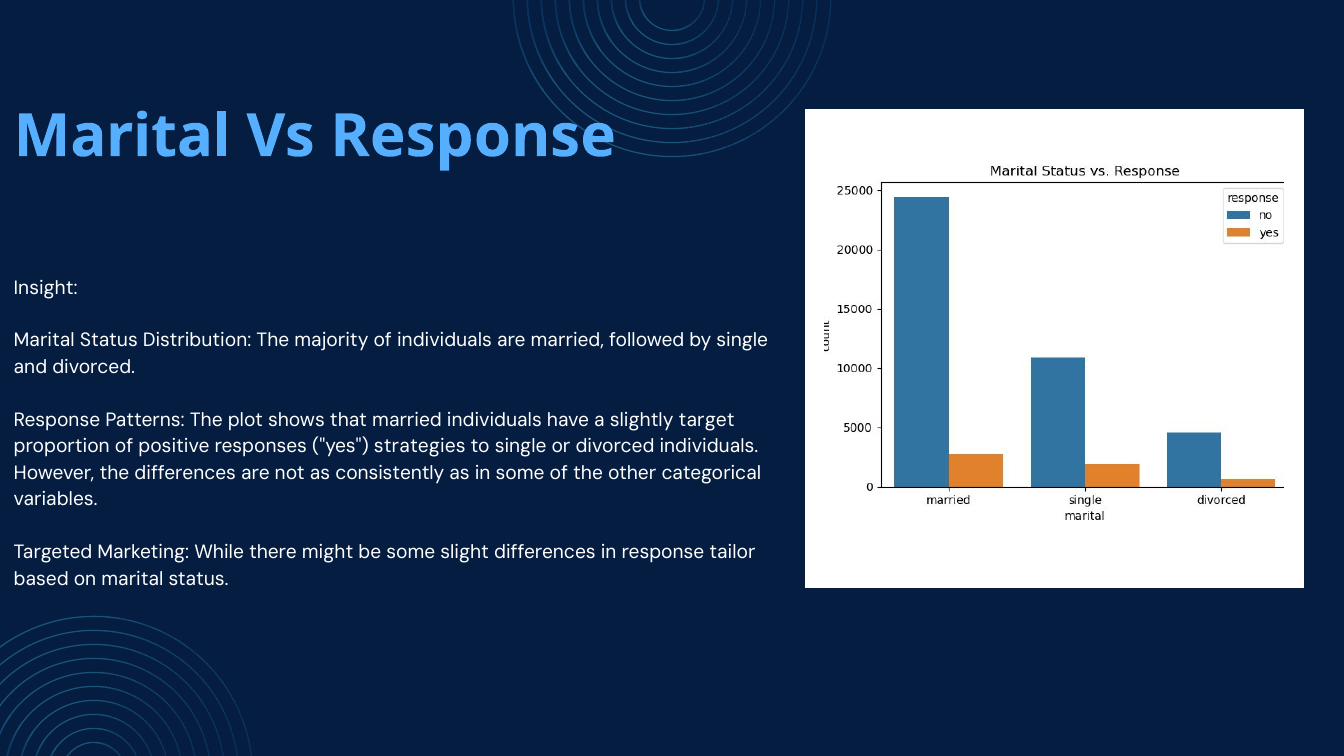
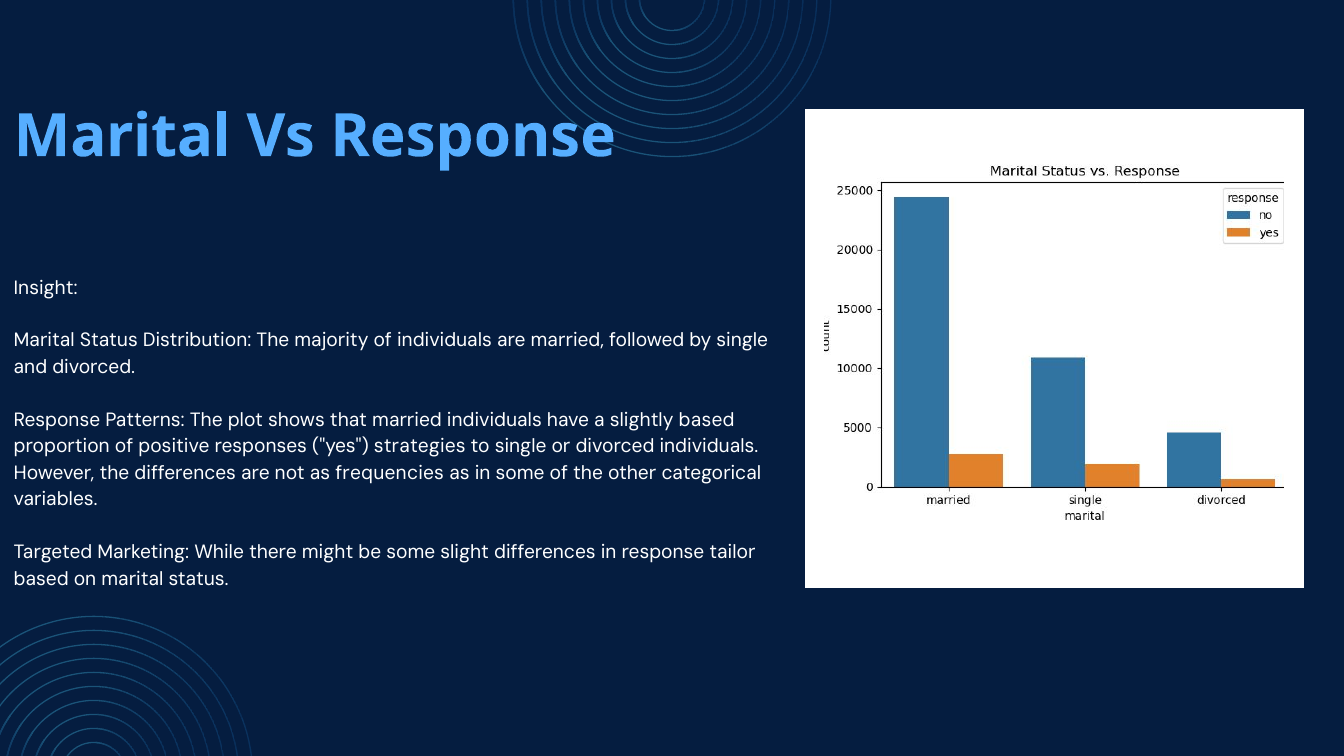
slightly target: target -> based
consistently: consistently -> frequencies
